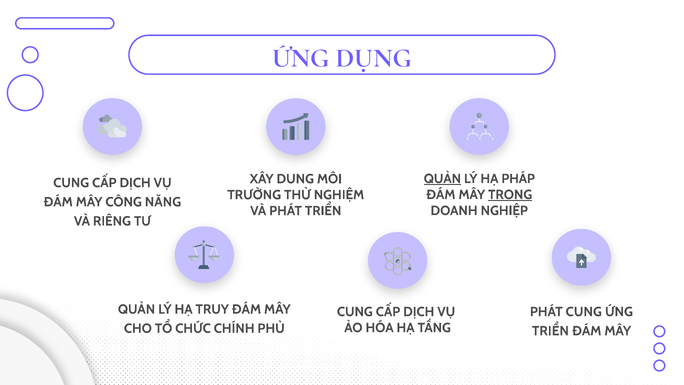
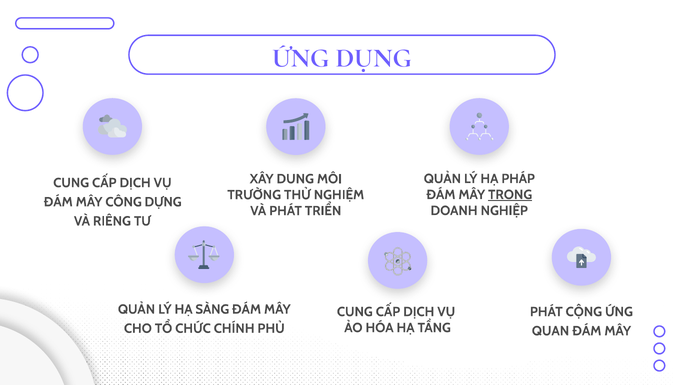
QUẢN at (442, 179) underline: present -> none
NĂNG: NĂNG -> DỰNG
TRUY: TRUY -> SÀNG
PHÁT CUNG: CUNG -> CỘNG
TRIỂN at (550, 331): TRIỂN -> QUAN
